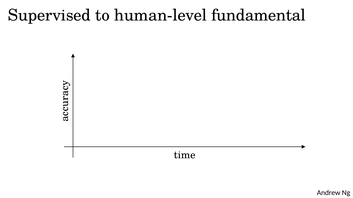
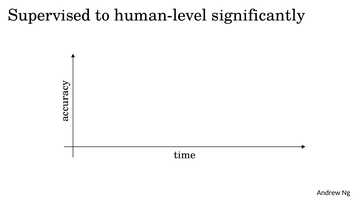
fundamental: fundamental -> significantly
